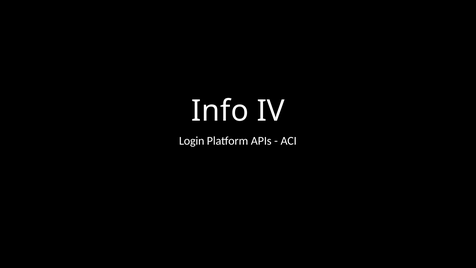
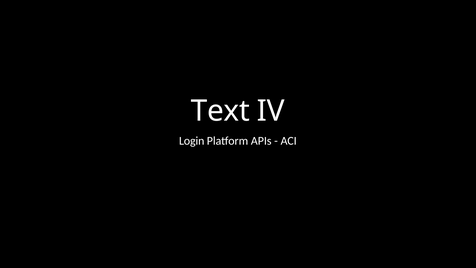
Info: Info -> Text
